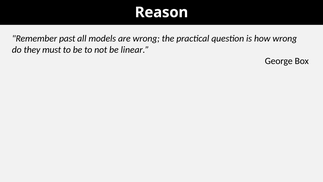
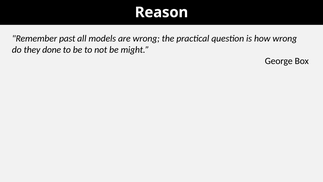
must: must -> done
linear: linear -> might
